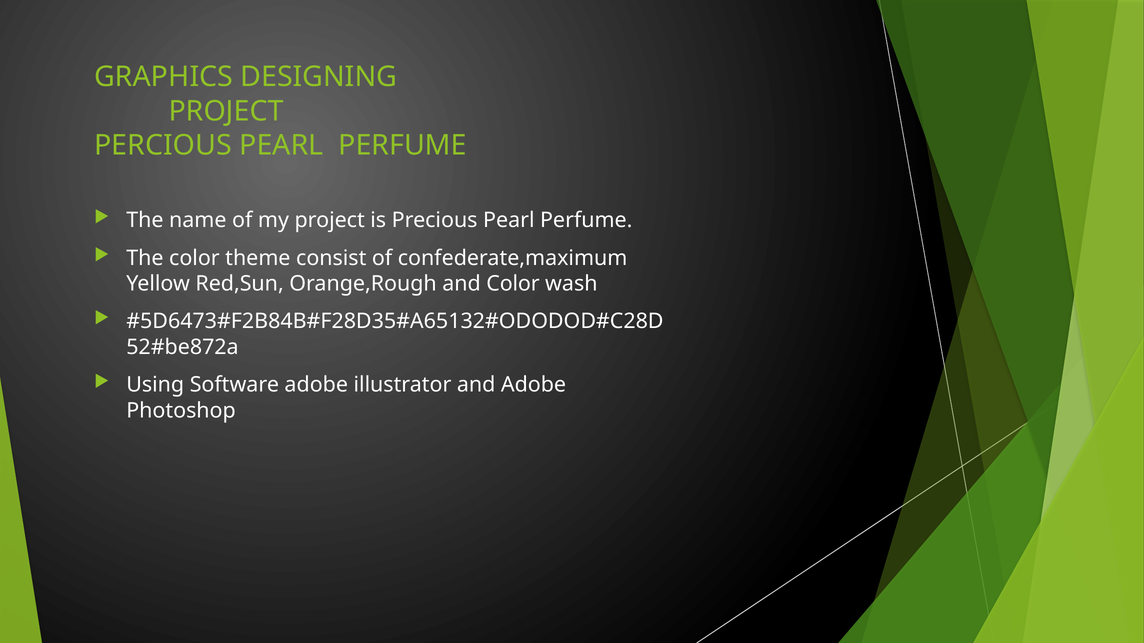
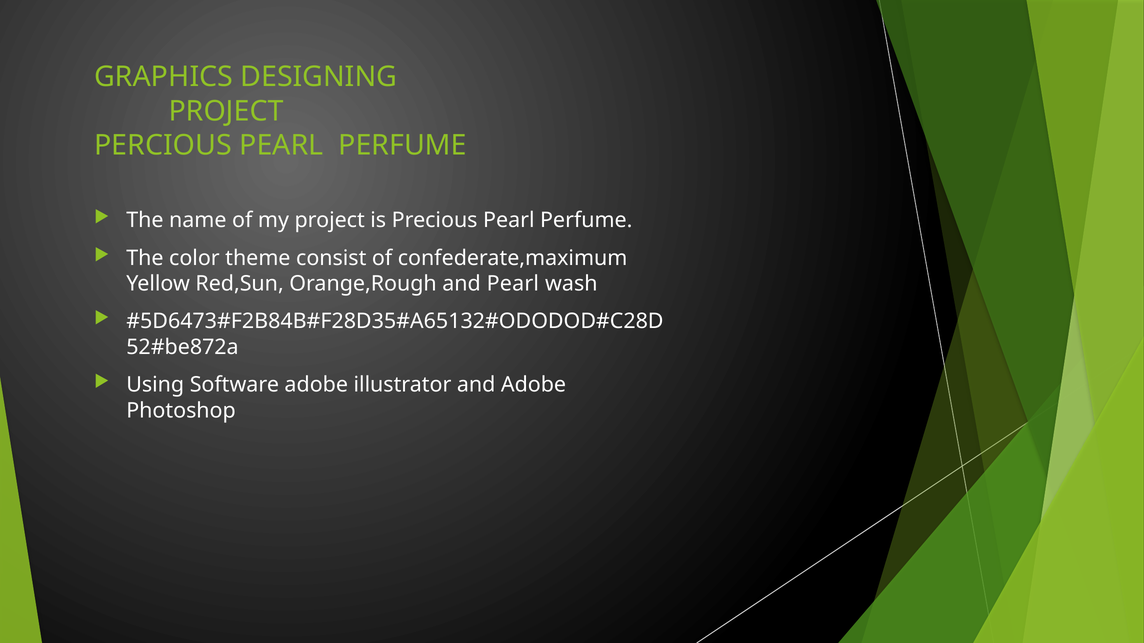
and Color: Color -> Pearl
